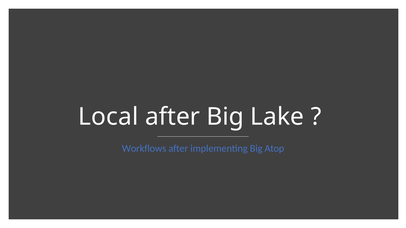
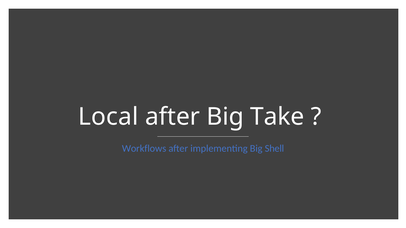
Lake: Lake -> Take
Atop: Atop -> Shell
